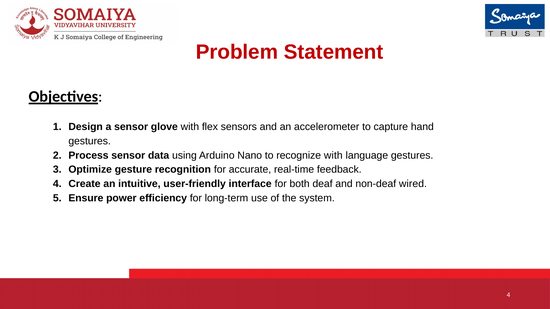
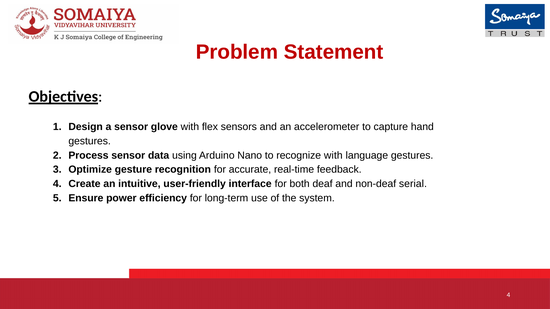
wired: wired -> serial
